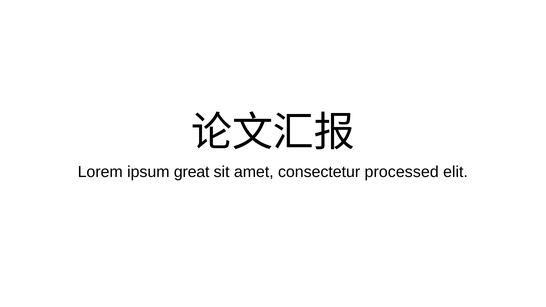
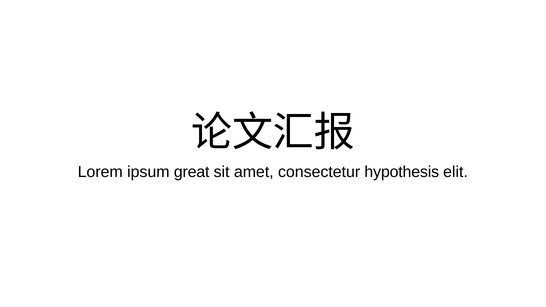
processed: processed -> hypothesis
